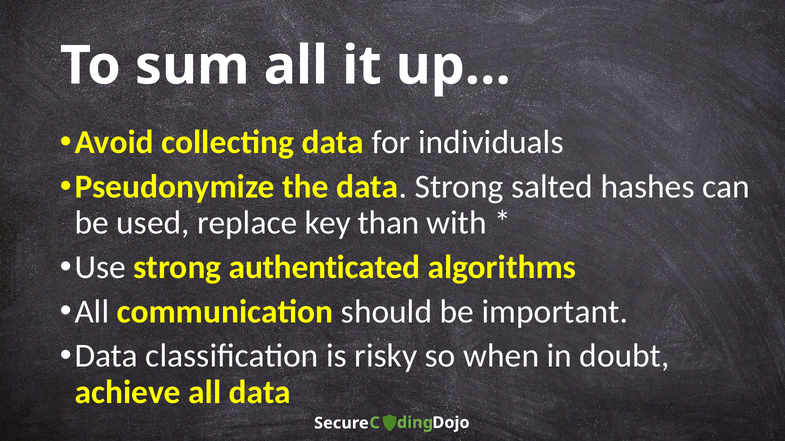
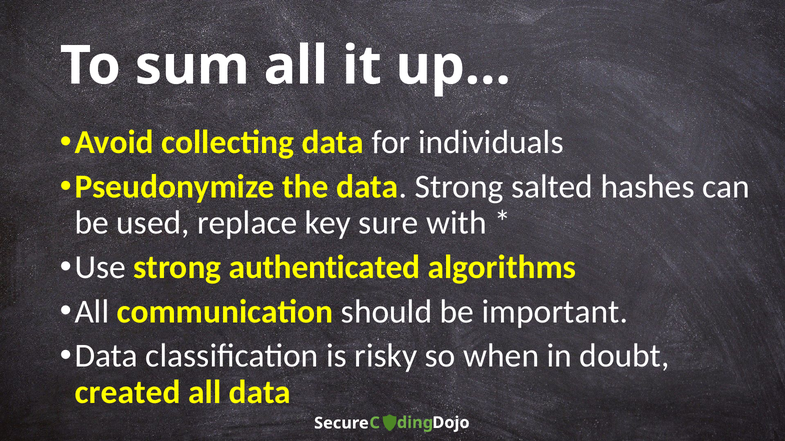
than: than -> sure
achieve: achieve -> created
